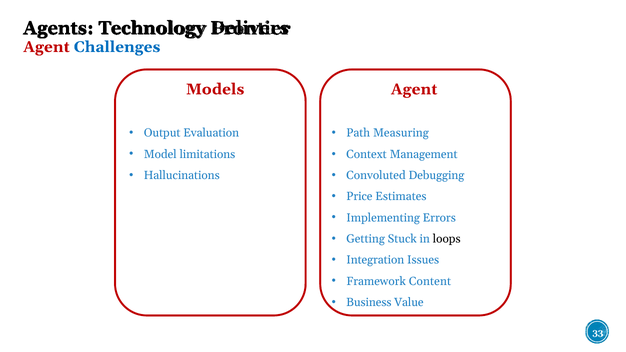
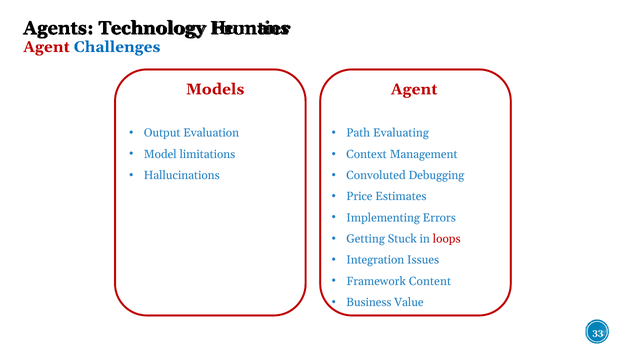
Delivers: Delivers -> Humans
Measuring: Measuring -> Evaluating
loops colour: black -> red
